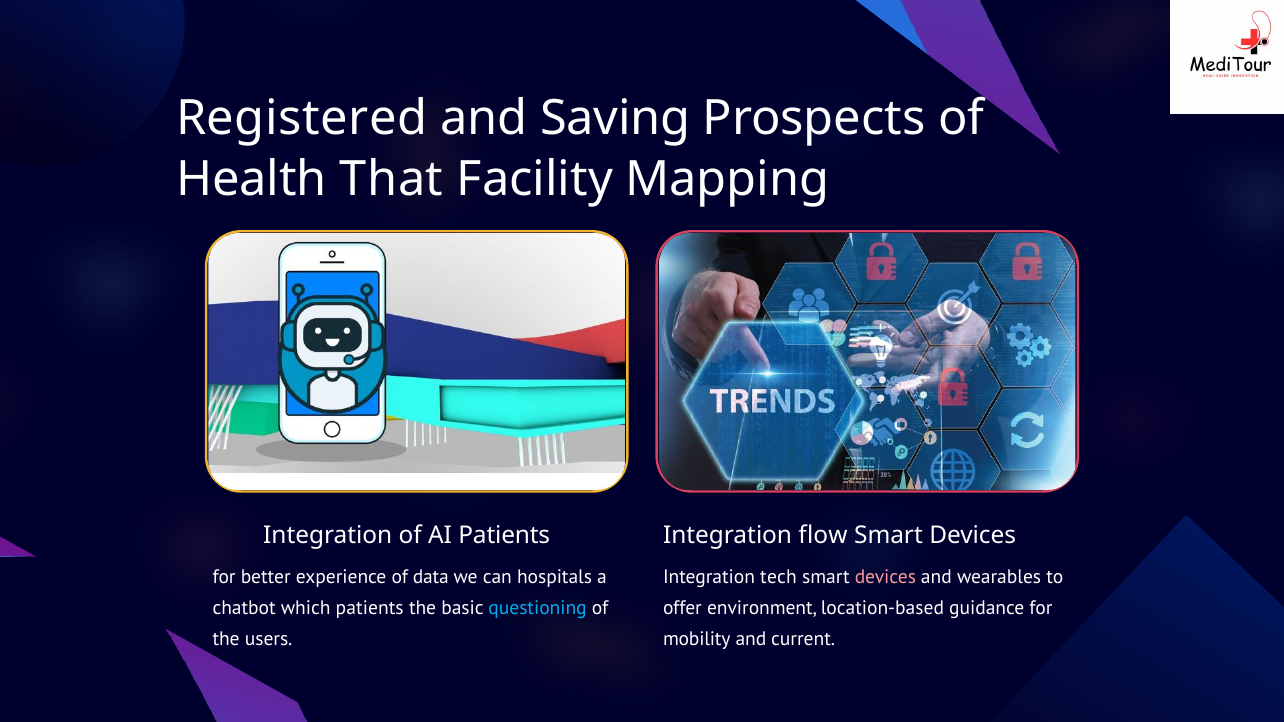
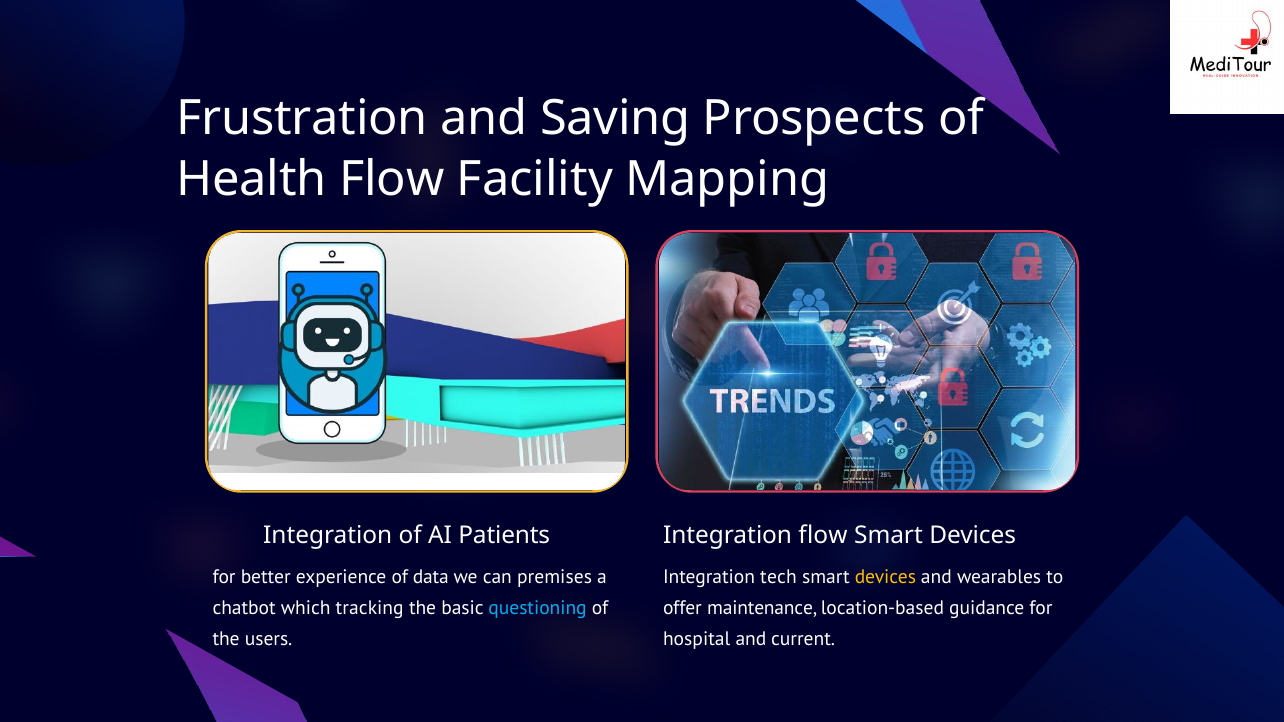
Registered: Registered -> Frustration
Health That: That -> Flow
hospitals: hospitals -> premises
devices at (885, 577) colour: pink -> yellow
patients at (370, 608): patients -> tracking
environment: environment -> maintenance
mobility: mobility -> hospital
